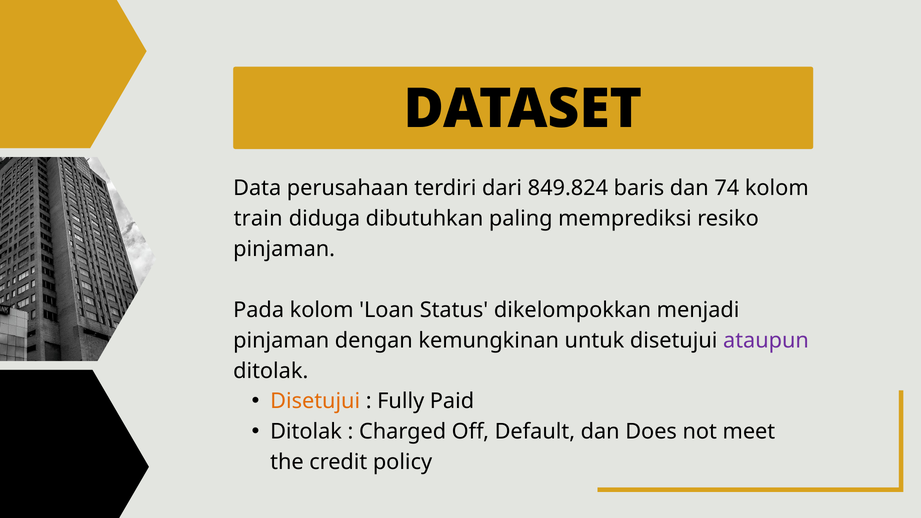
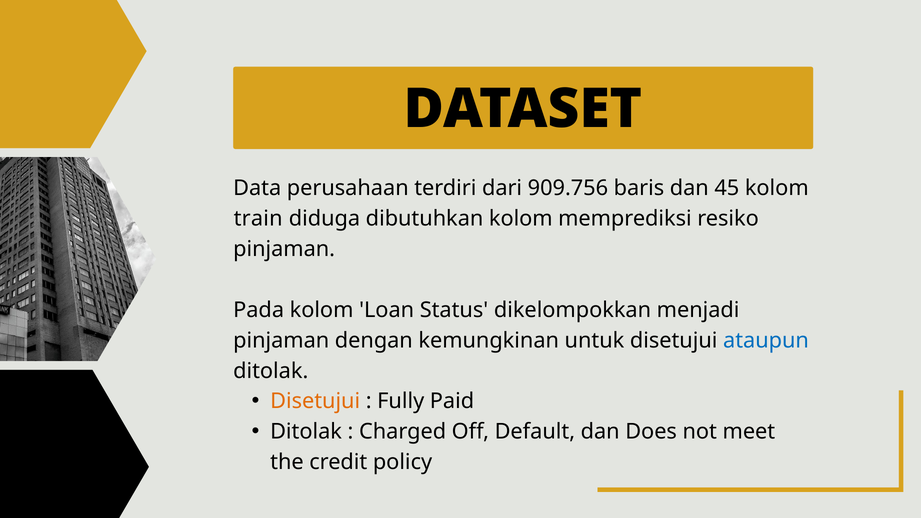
849.824: 849.824 -> 909.756
74: 74 -> 45
dibutuhkan paling: paling -> kolom
ataupun colour: purple -> blue
